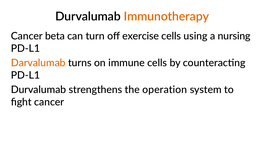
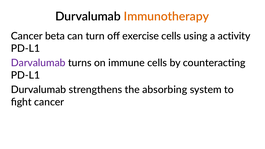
nursing: nursing -> activity
Darvalumab colour: orange -> purple
operation: operation -> absorbing
